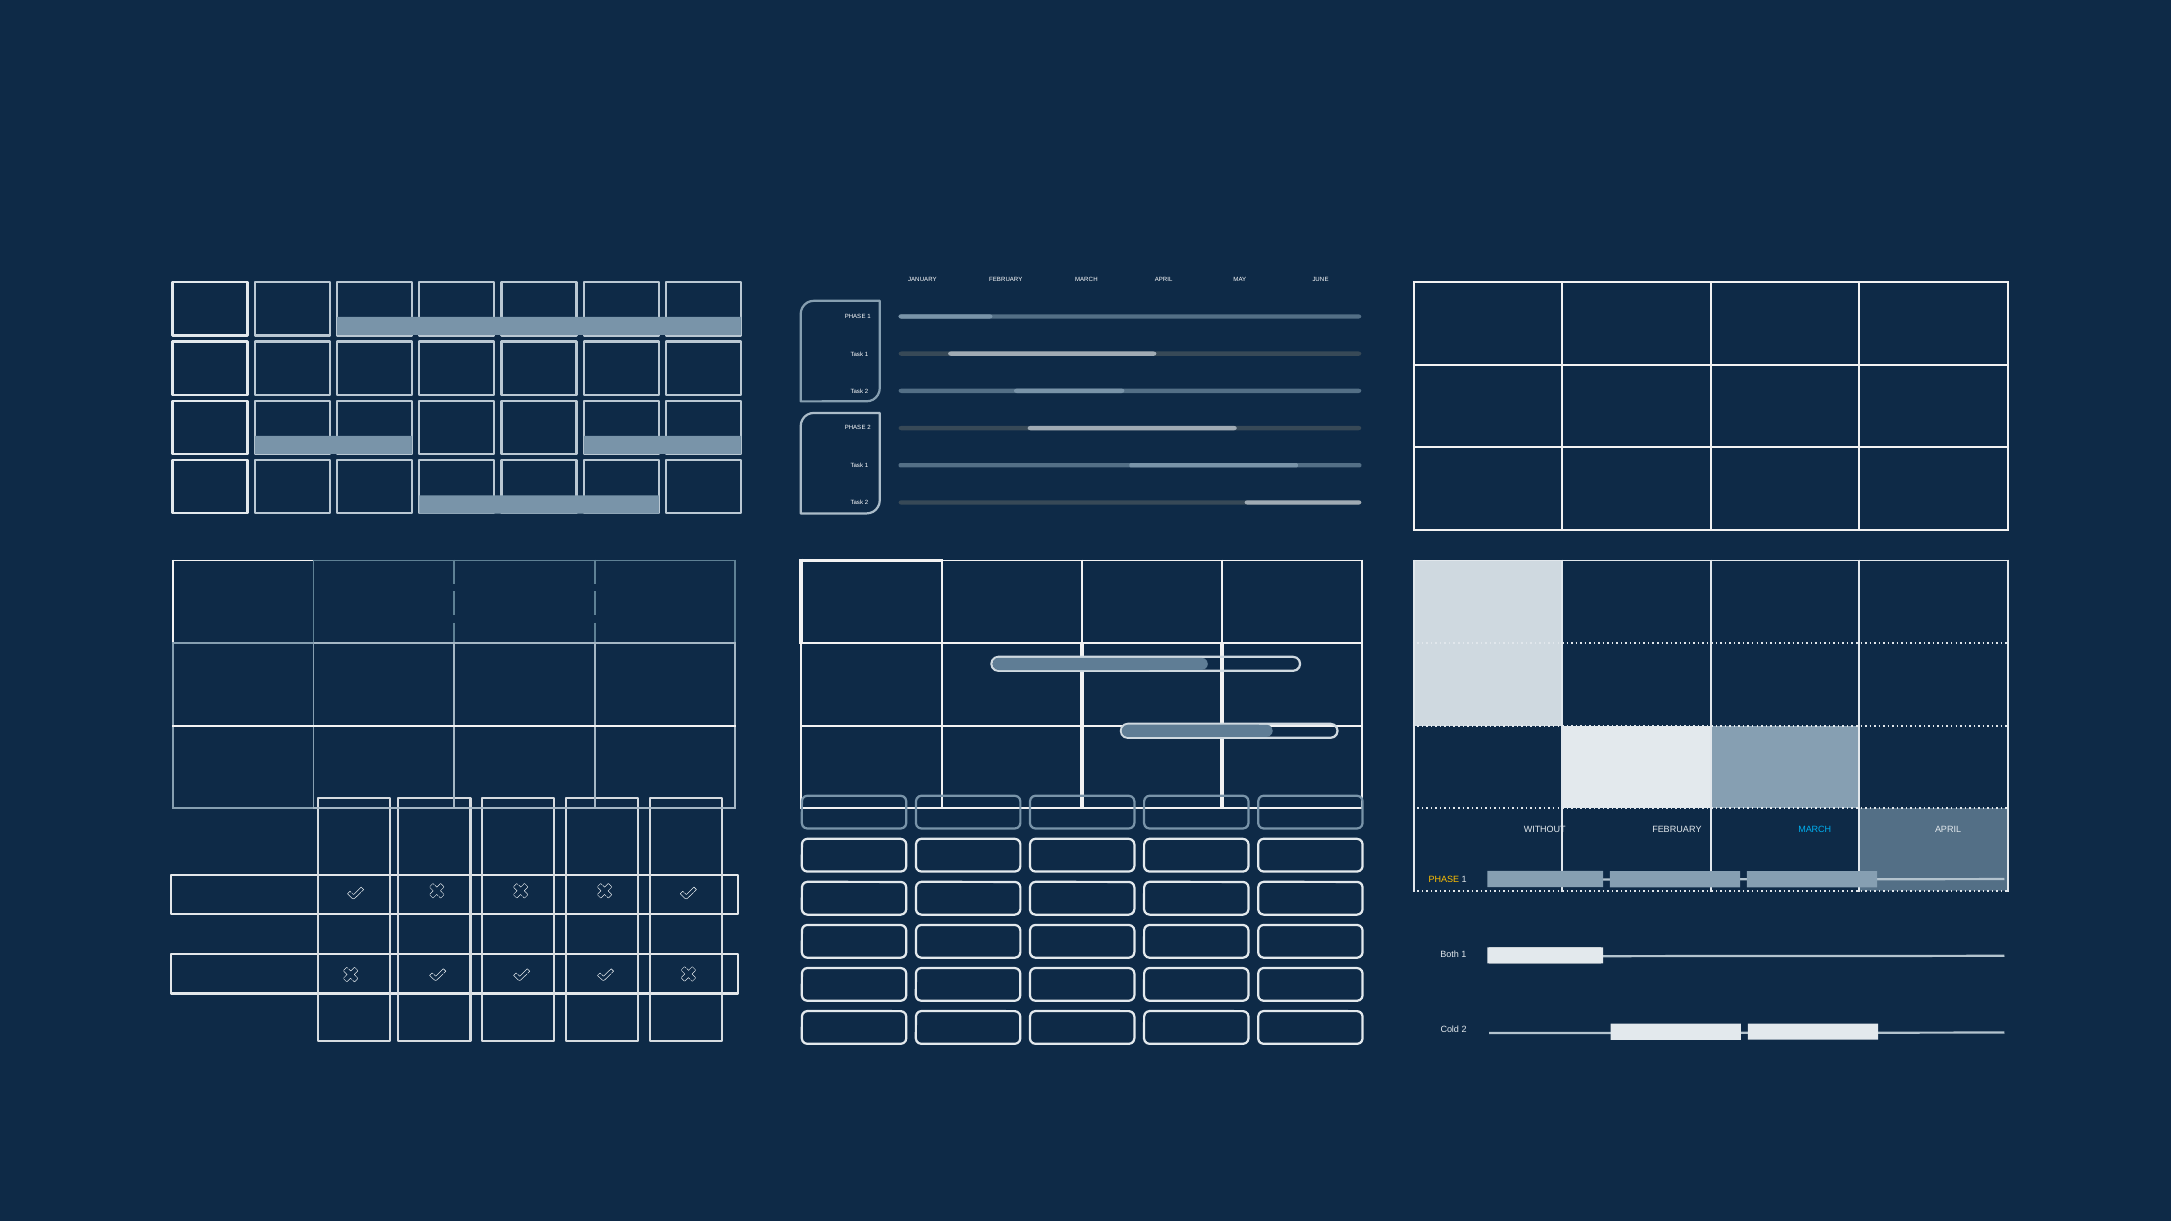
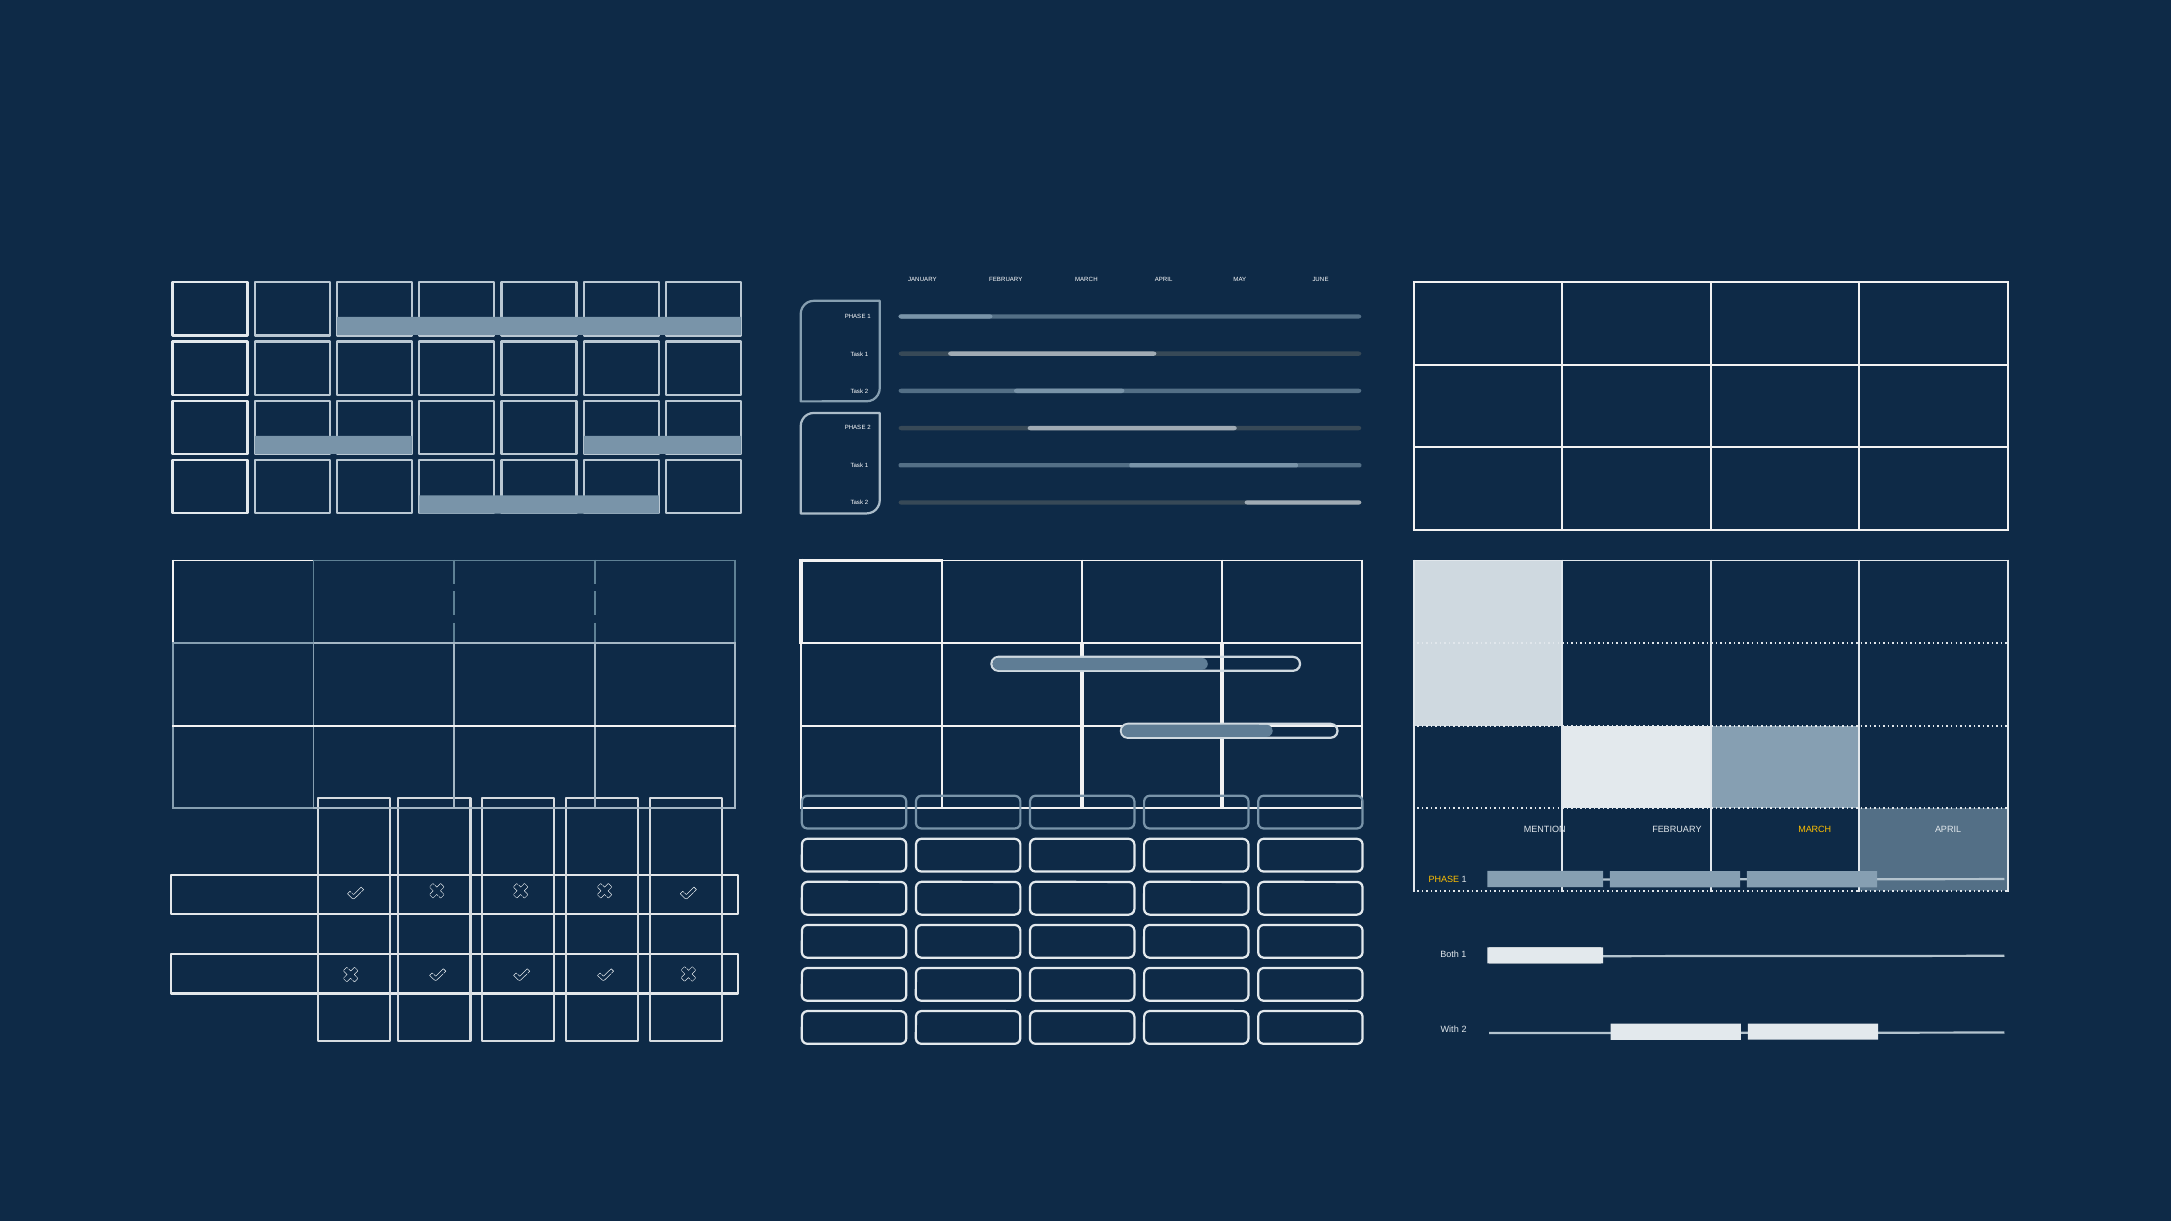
WITHOUT: WITHOUT -> MENTION
MARCH at (1815, 830) colour: light blue -> yellow
Cold: Cold -> With
